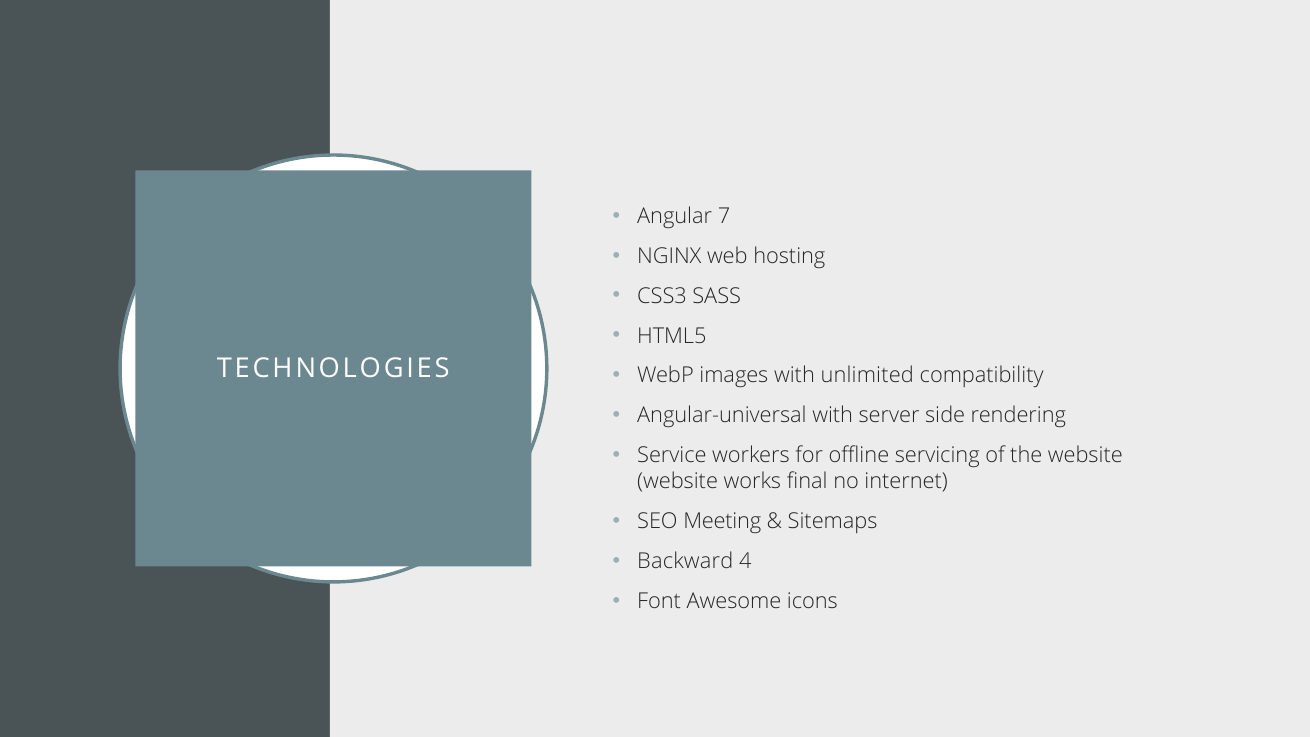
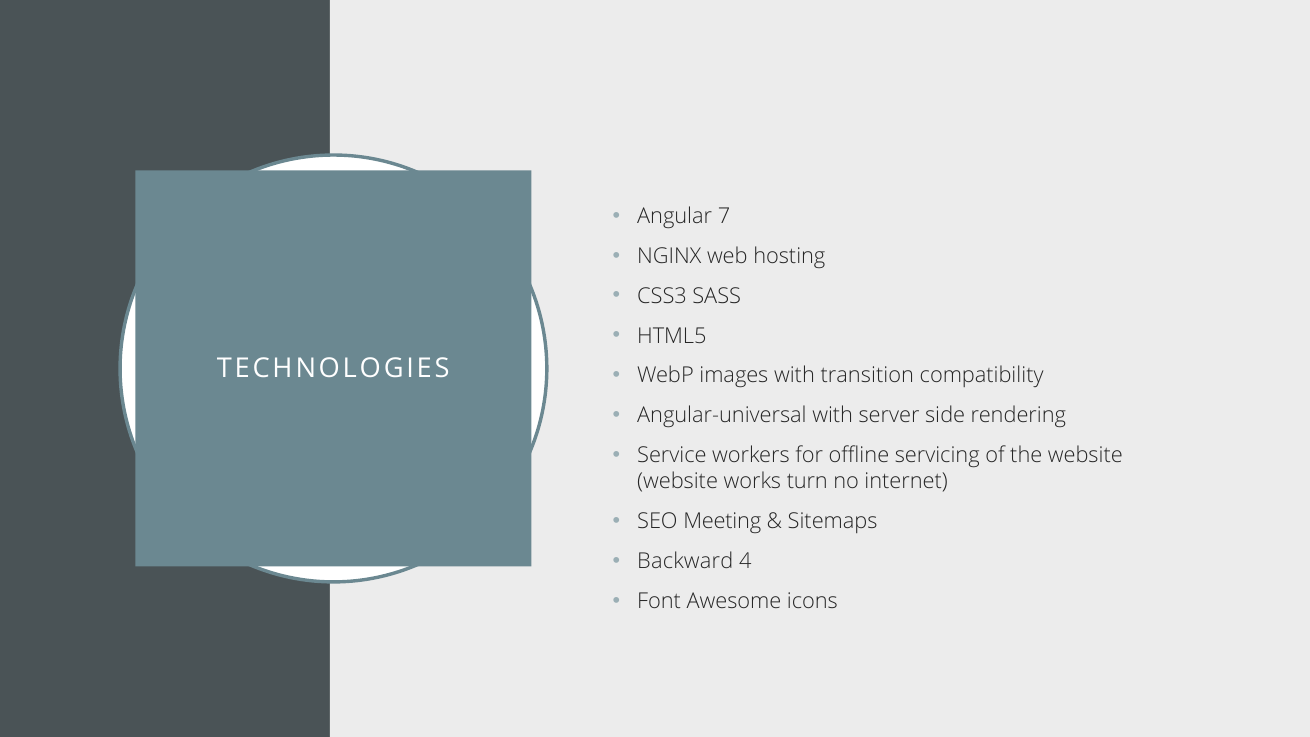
unlimited: unlimited -> transition
final: final -> turn
